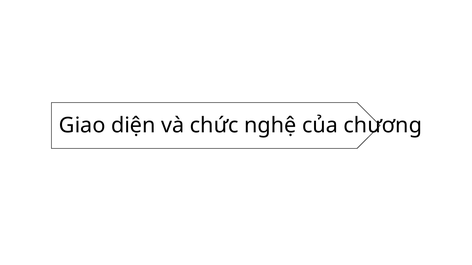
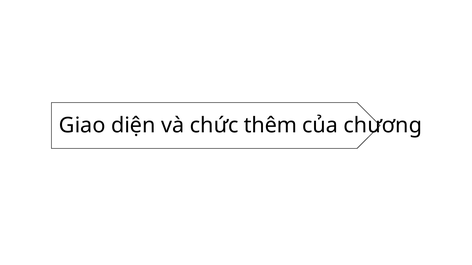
nghệ: nghệ -> thêm
